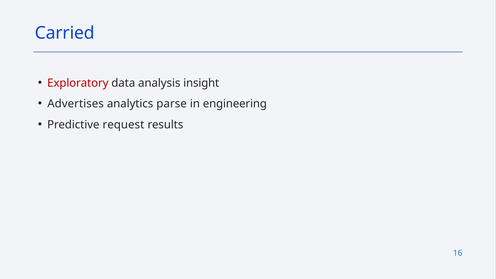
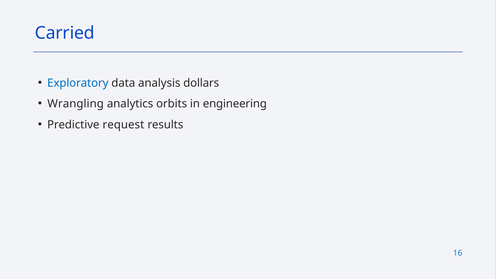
Exploratory colour: red -> blue
insight: insight -> dollars
Advertises: Advertises -> Wrangling
parse: parse -> orbits
